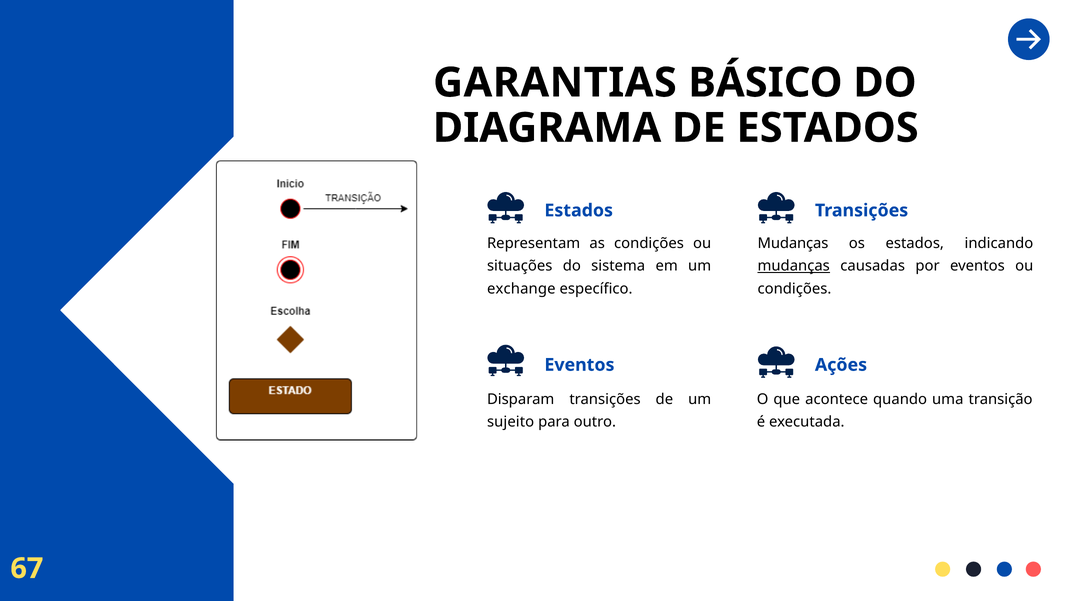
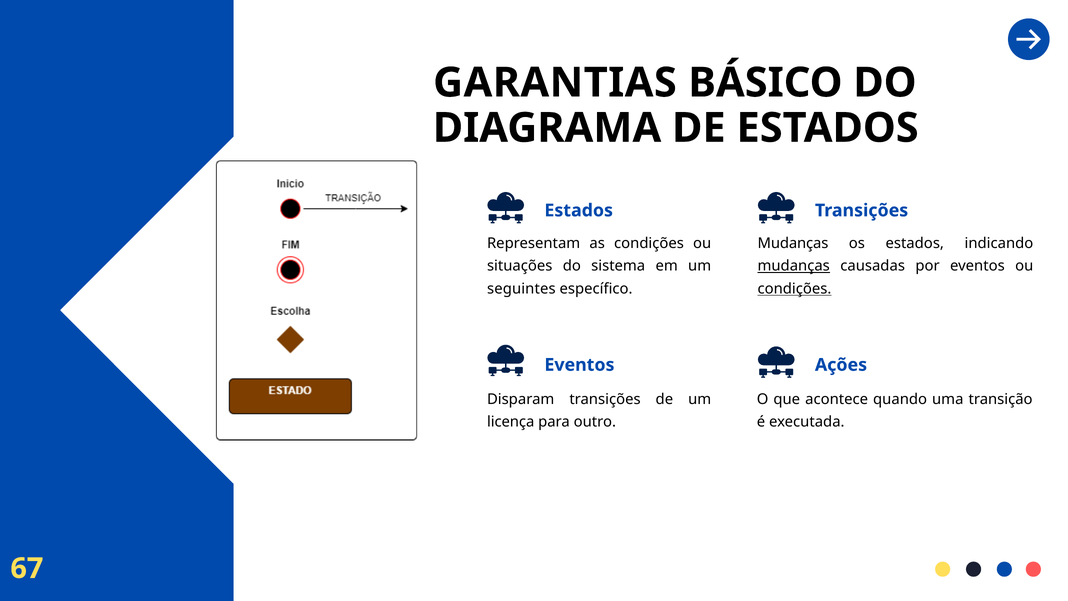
exchange: exchange -> seguintes
condições at (794, 289) underline: none -> present
sujeito: sujeito -> licença
